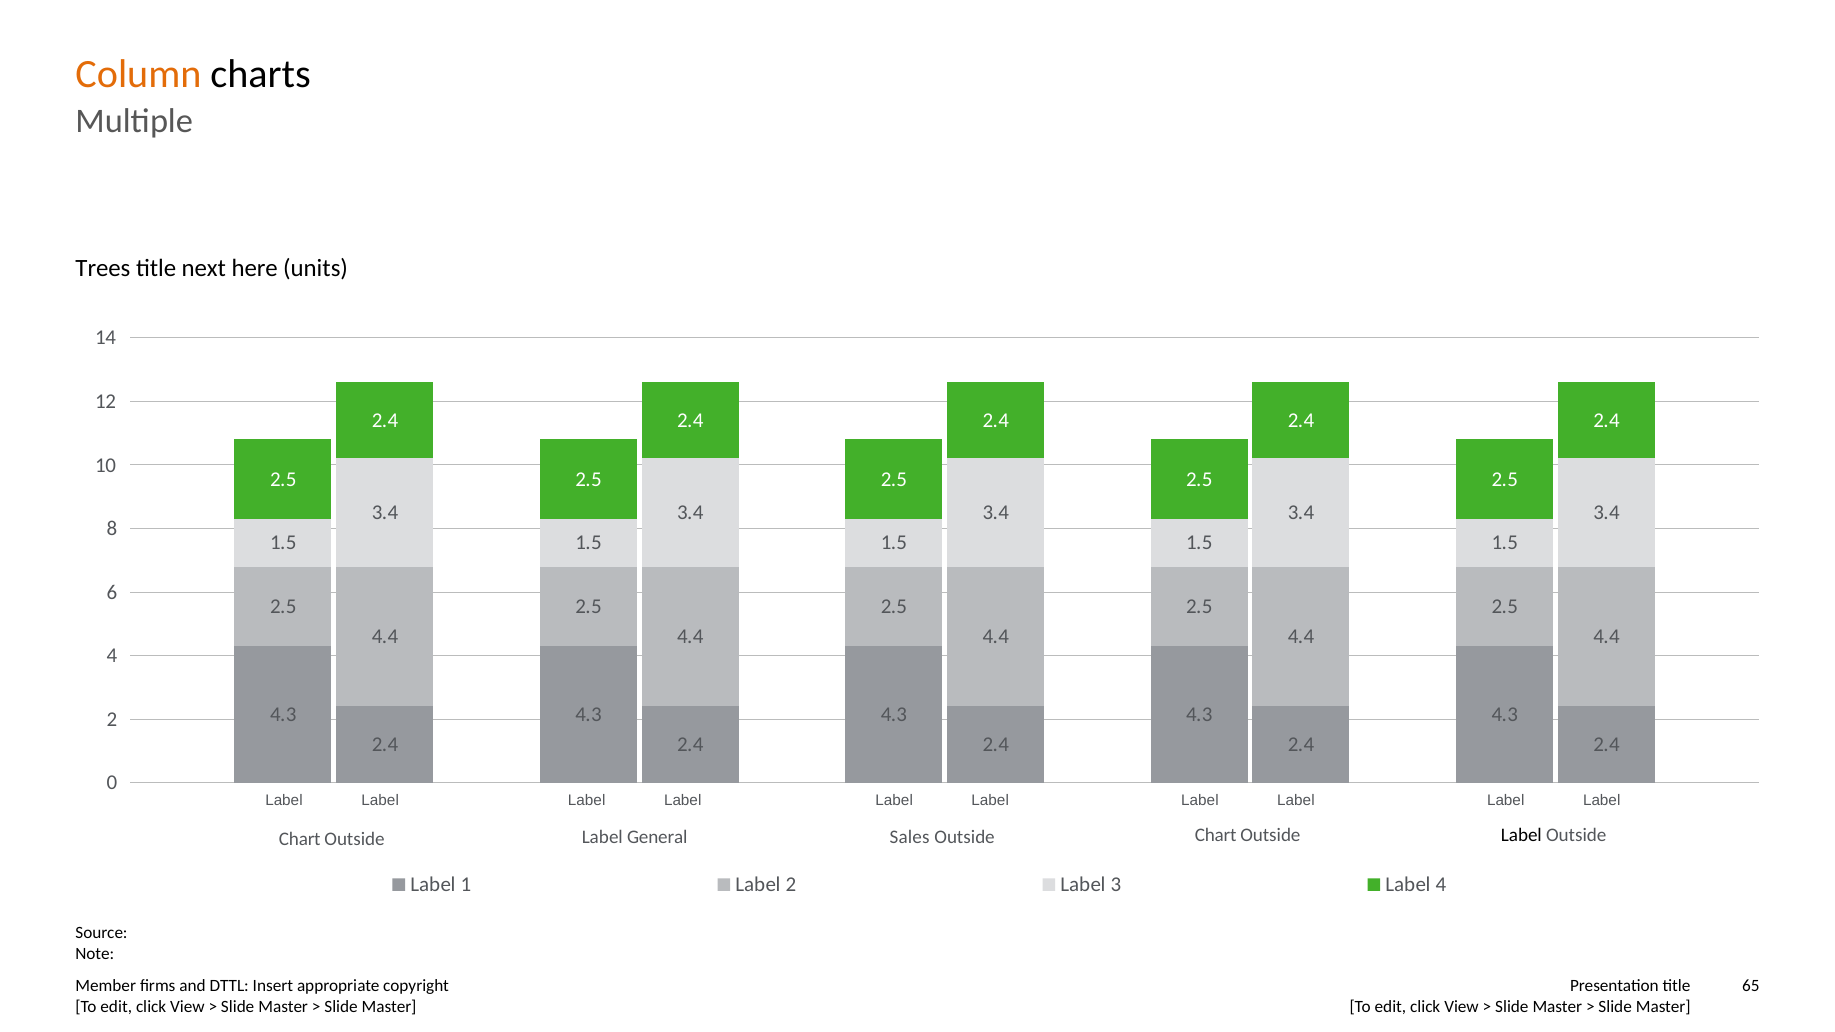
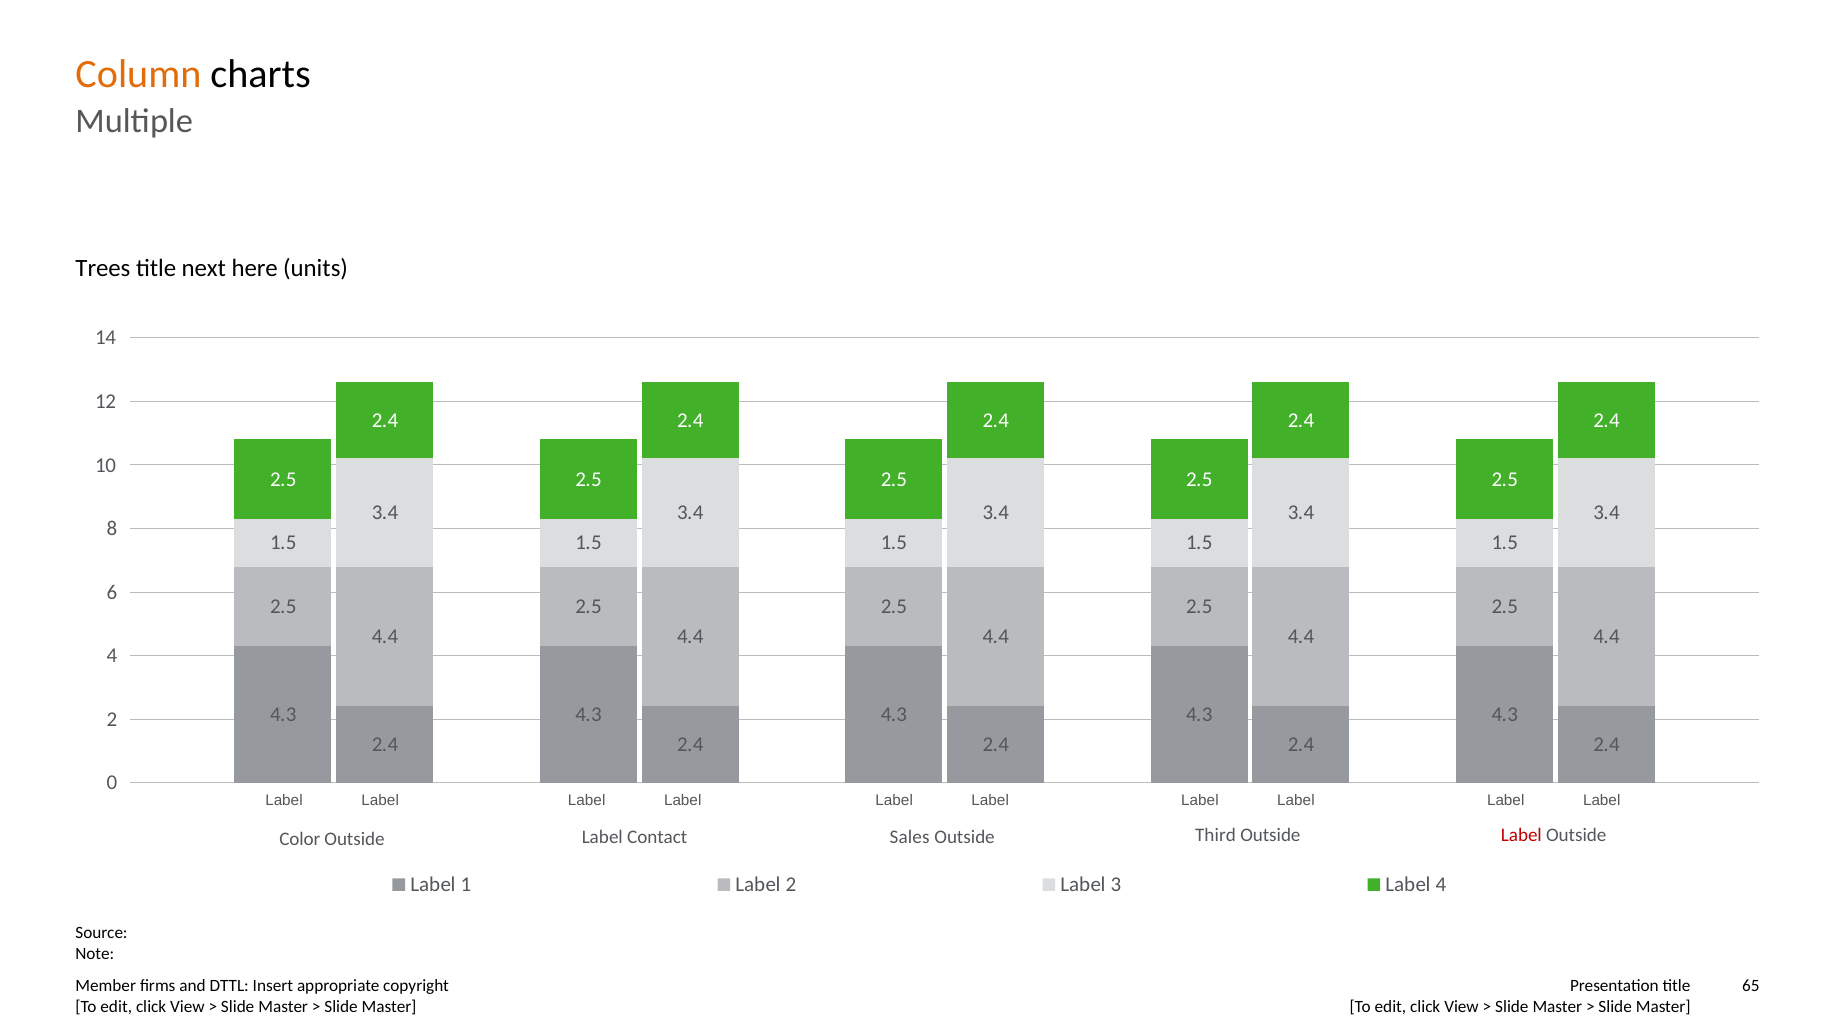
Chart at (1216, 835): Chart -> Third
Label at (1521, 835) colour: black -> red
General: General -> Contact
Chart at (300, 840): Chart -> Color
